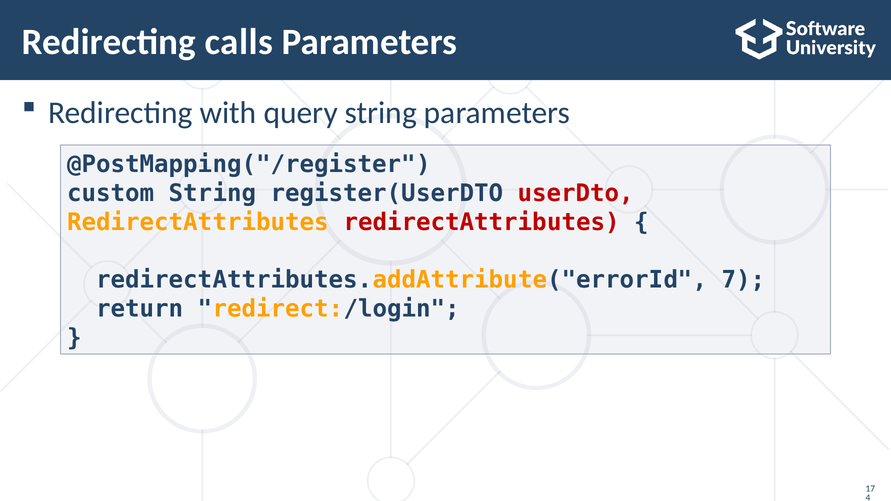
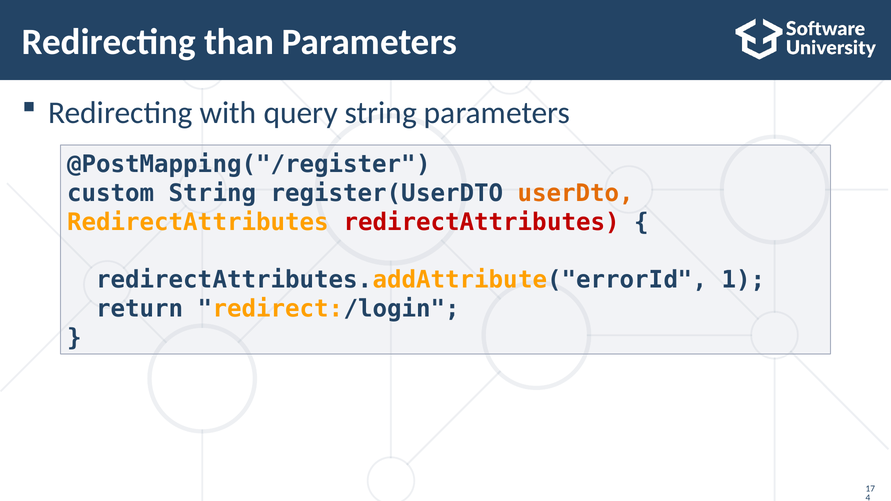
calls: calls -> than
userDto colour: red -> orange
7: 7 -> 1
